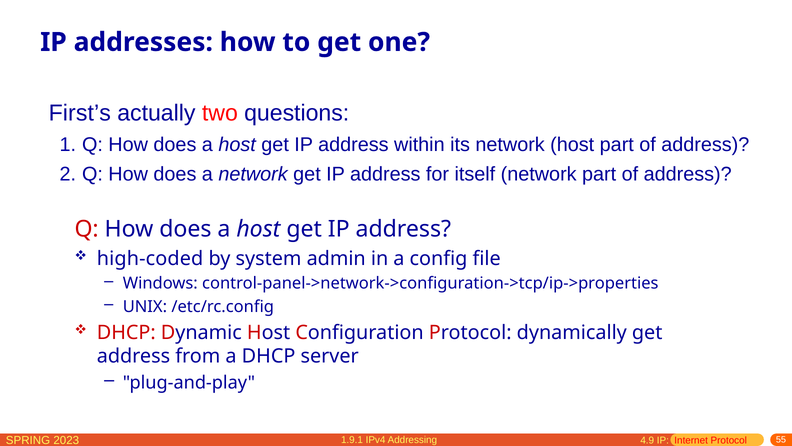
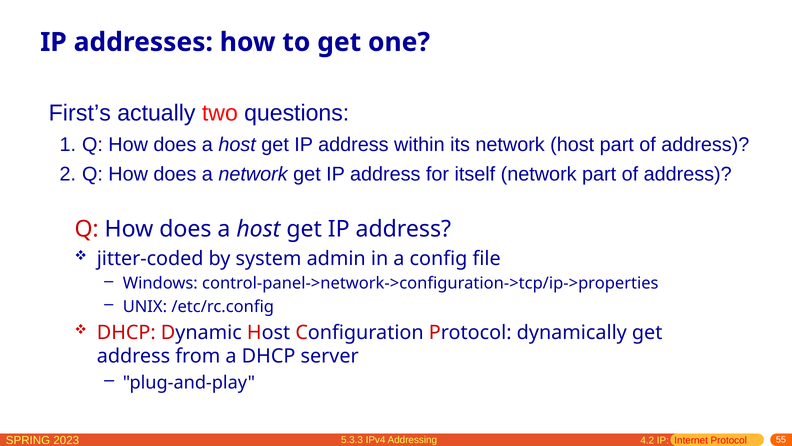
high-coded: high-coded -> jitter-coded
1.9.1: 1.9.1 -> 5.3.3
4.9: 4.9 -> 4.2
